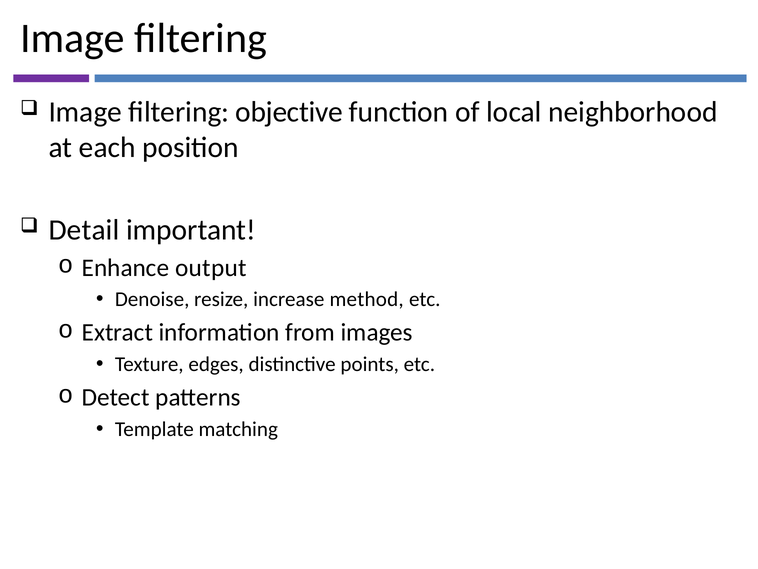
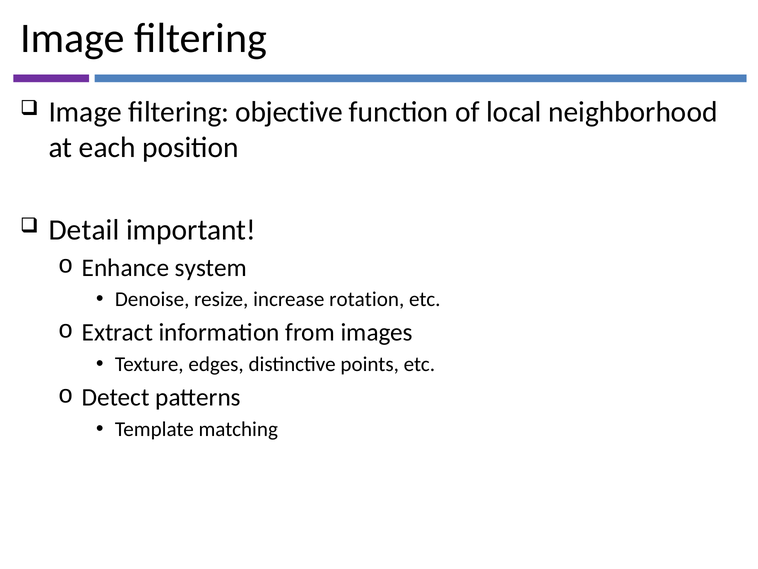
output: output -> system
method: method -> rotation
